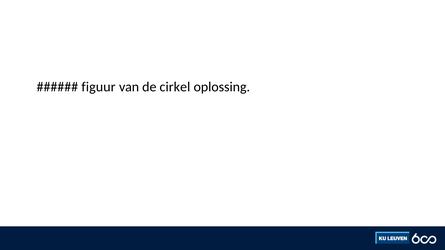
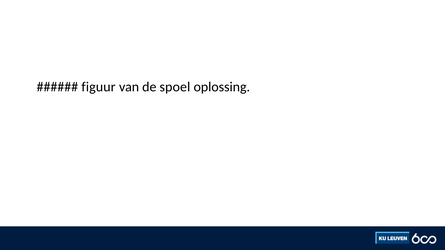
cirkel: cirkel -> spoel
